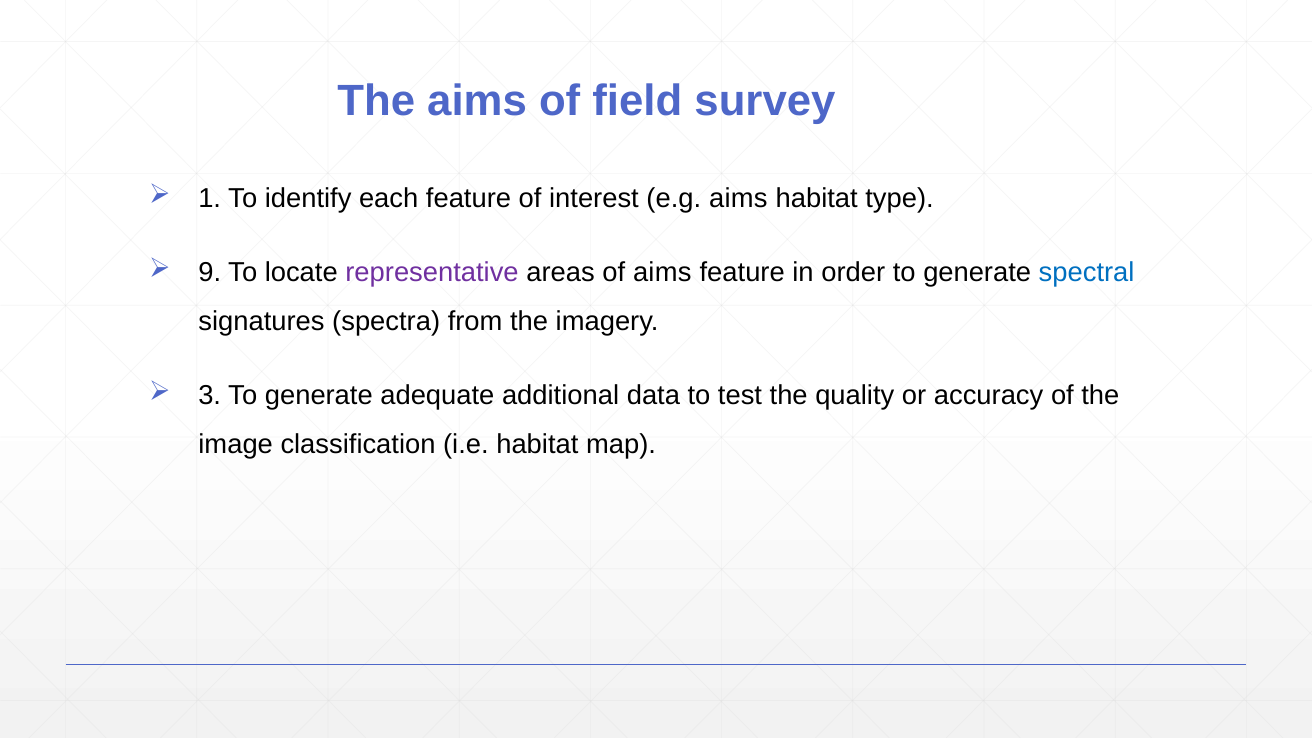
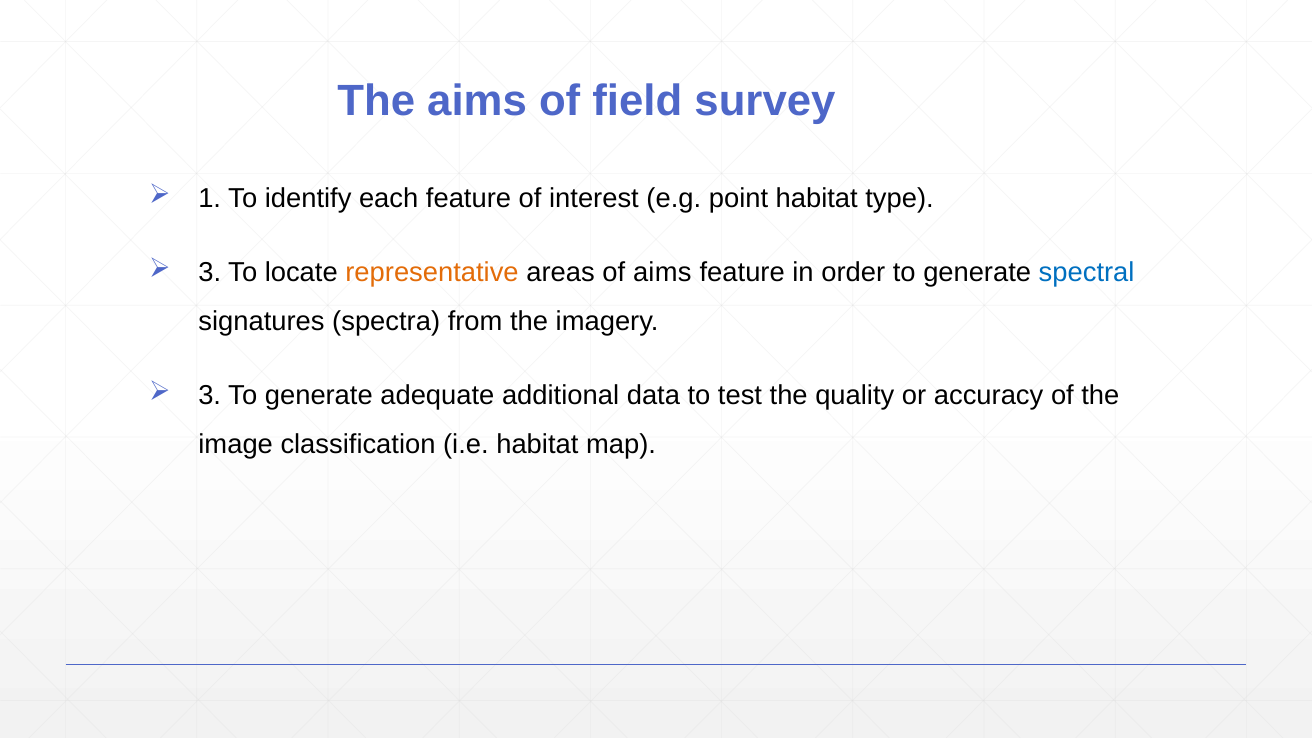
e.g aims: aims -> point
9 at (210, 272): 9 -> 3
representative colour: purple -> orange
